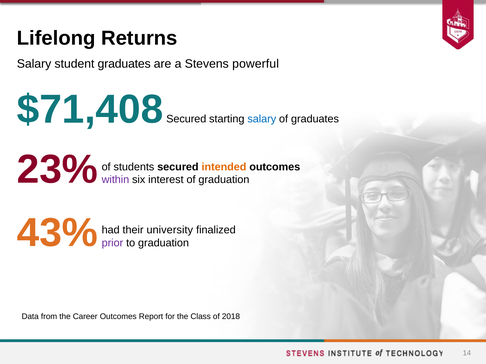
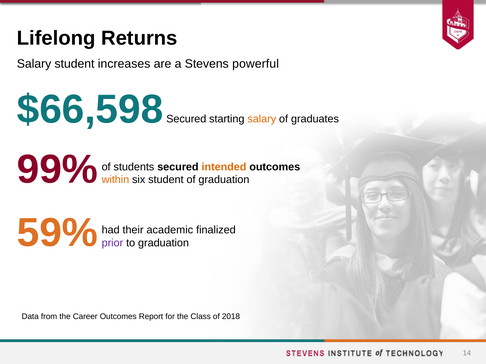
student graduates: graduates -> increases
$71,408: $71,408 -> $66,598
salary at (262, 119) colour: blue -> orange
23%: 23% -> 99%
within colour: purple -> orange
six interest: interest -> student
43%: 43% -> 59%
university: university -> academic
